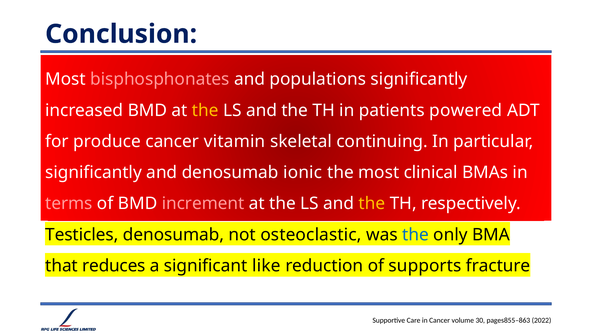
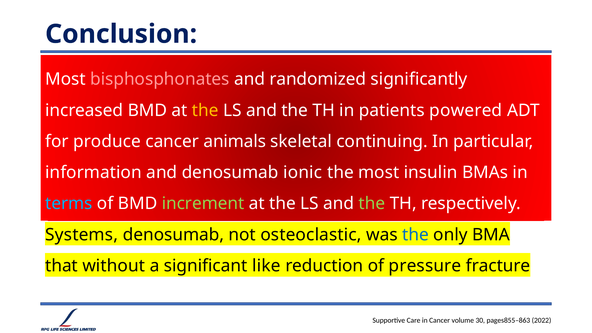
populations: populations -> randomized
vitamin: vitamin -> animals
significantly at (94, 173): significantly -> information
clinical: clinical -> insulin
terms colour: pink -> light blue
increment colour: pink -> light green
the at (372, 204) colour: yellow -> light green
Testicles: Testicles -> Systems
reduces: reduces -> without
supports: supports -> pressure
